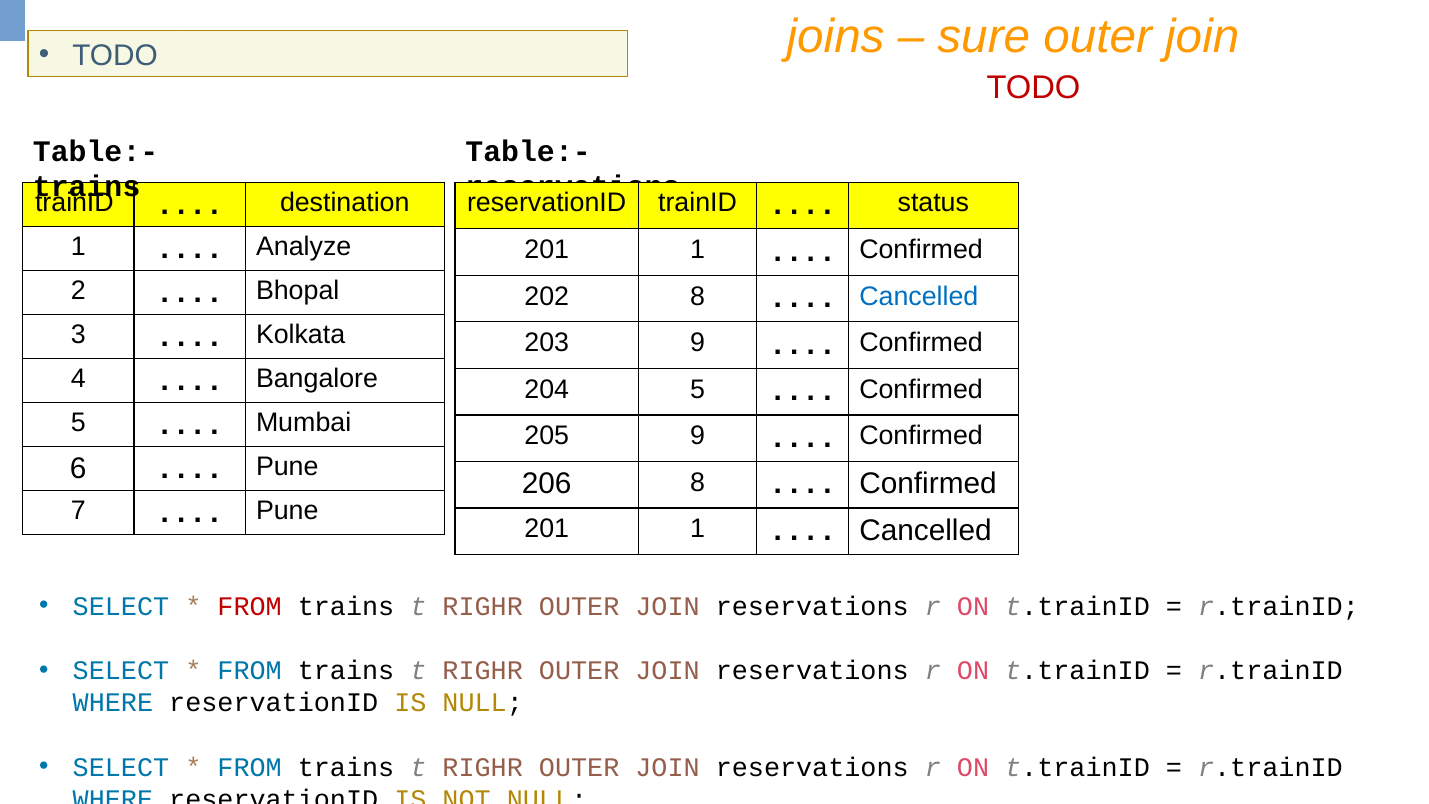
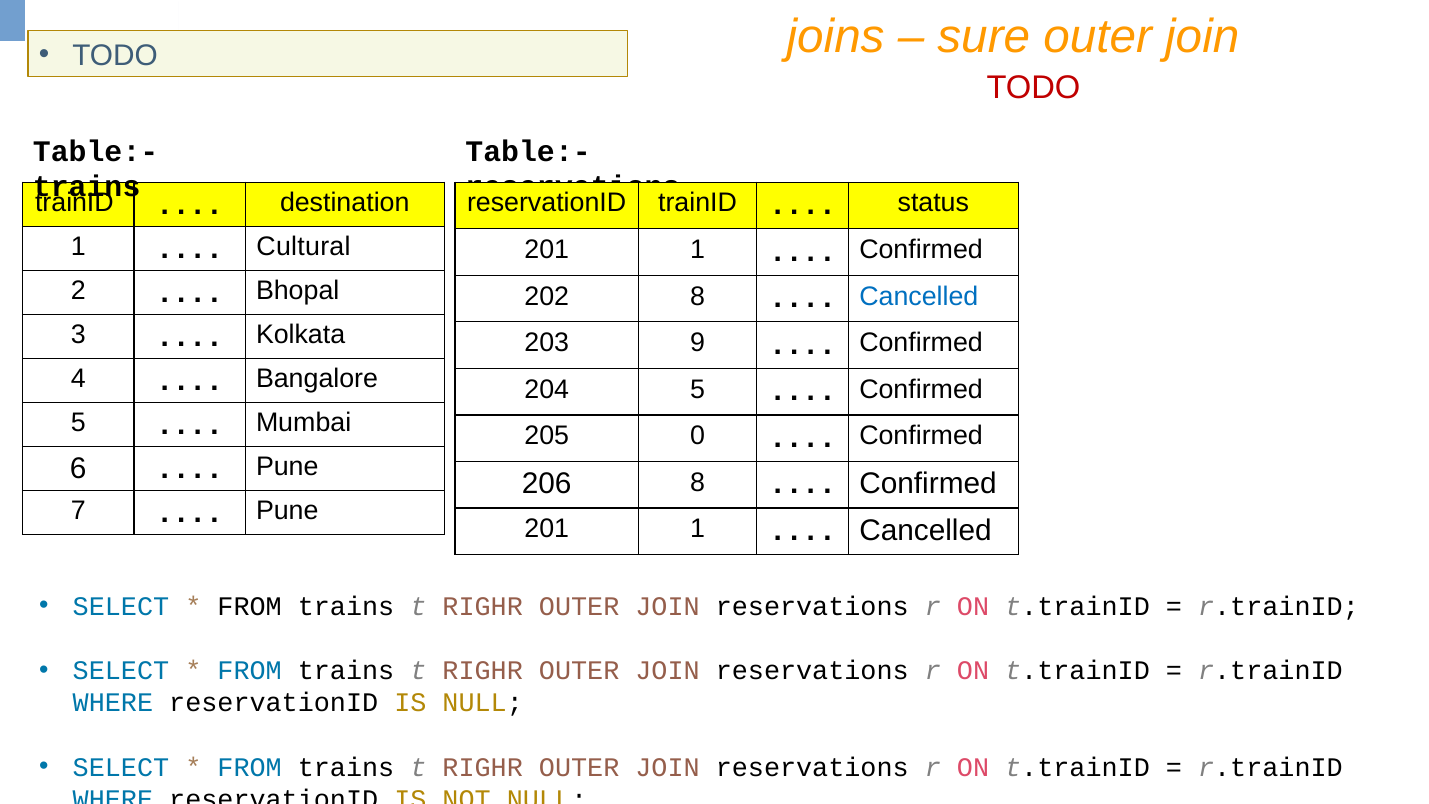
Analyze: Analyze -> Cultural
205 9: 9 -> 0
FROM at (250, 606) colour: red -> black
